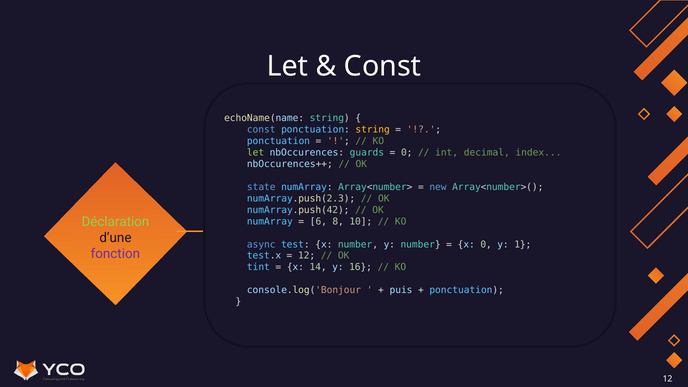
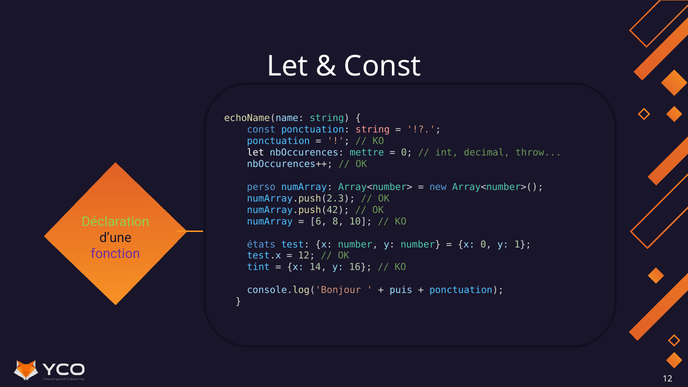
string at (373, 130) colour: yellow -> pink
let at (256, 152) colour: light green -> white
guards: guards -> mettre
index: index -> throw
state: state -> perso
async: async -> états
